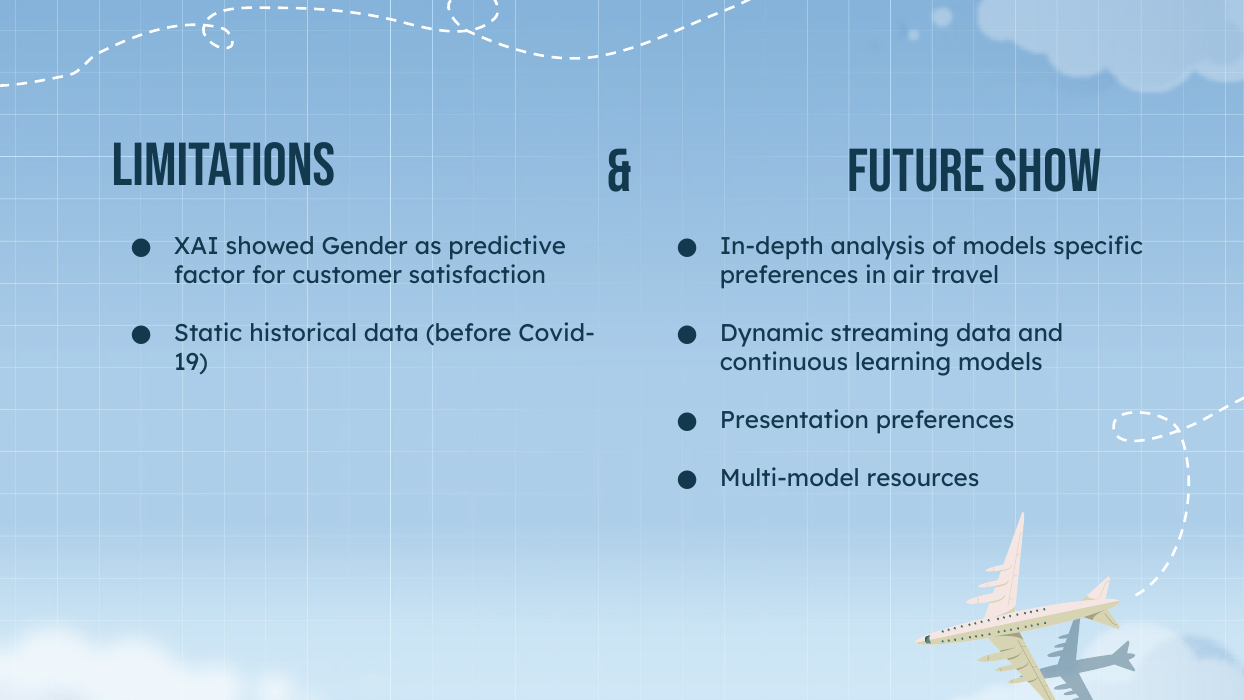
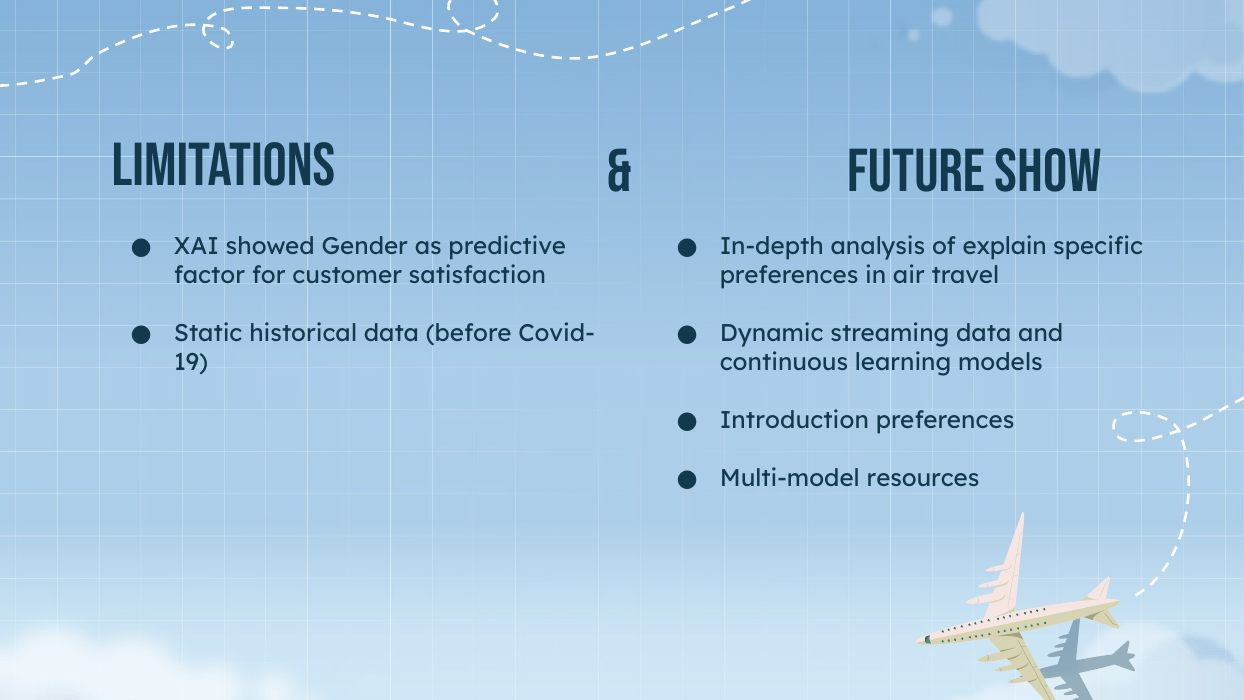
of models: models -> explain
Presentation: Presentation -> Introduction
